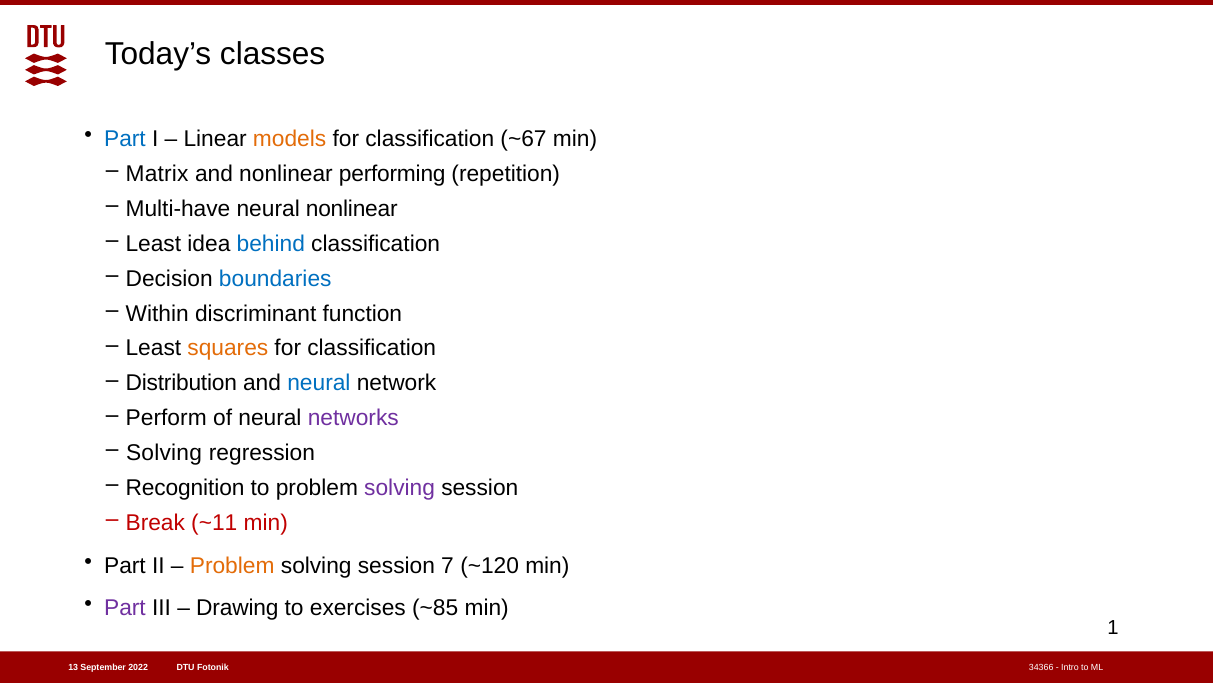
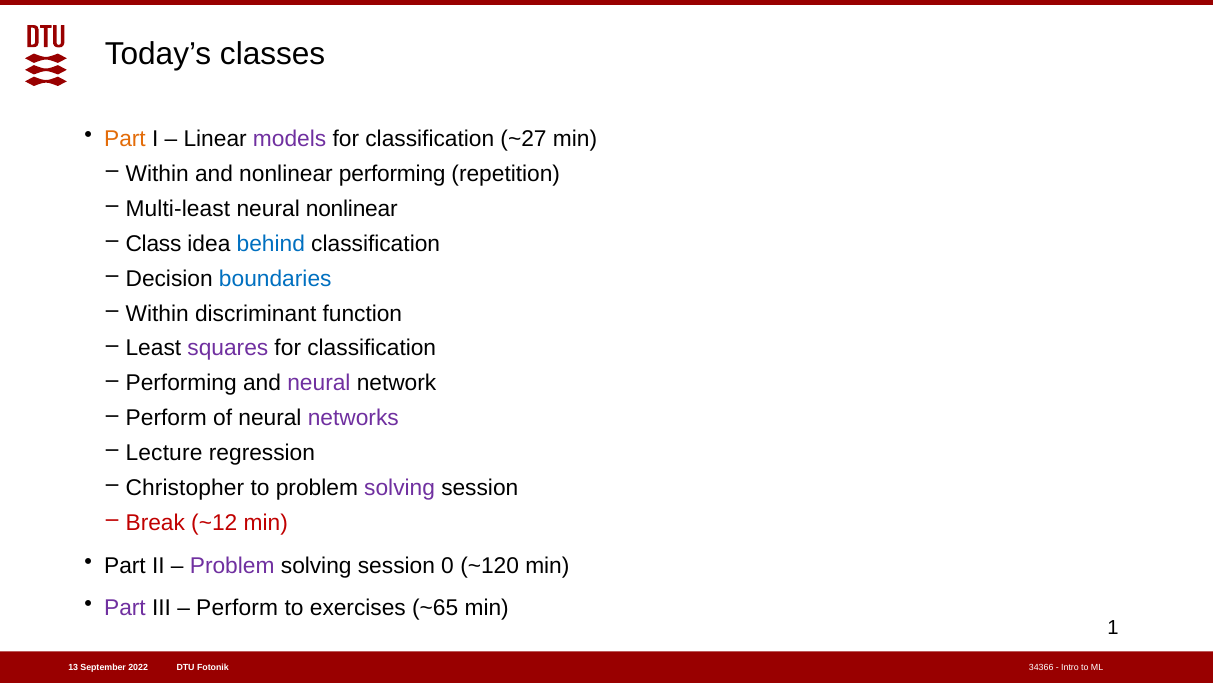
Part at (125, 139) colour: blue -> orange
models colour: orange -> purple
~67: ~67 -> ~27
Matrix at (157, 174): Matrix -> Within
Multi-have: Multi-have -> Multi-least
Least at (153, 243): Least -> Class
squares colour: orange -> purple
Distribution at (181, 383): Distribution -> Performing
neural at (319, 383) colour: blue -> purple
Solving at (164, 453): Solving -> Lecture
Recognition: Recognition -> Christopher
~11: ~11 -> ~12
Problem at (232, 565) colour: orange -> purple
7: 7 -> 0
Drawing at (237, 607): Drawing -> Perform
~85: ~85 -> ~65
